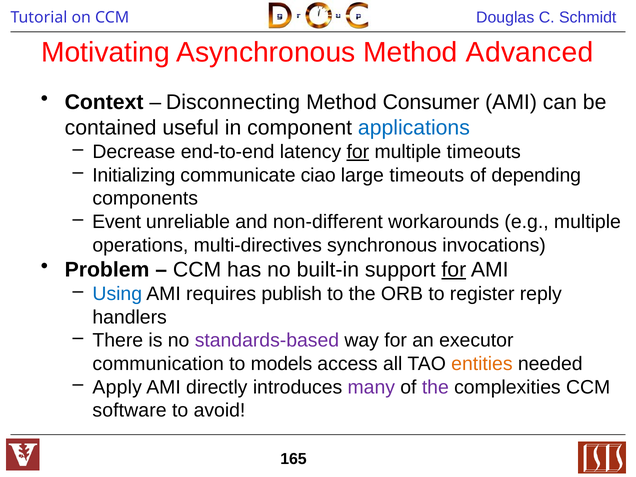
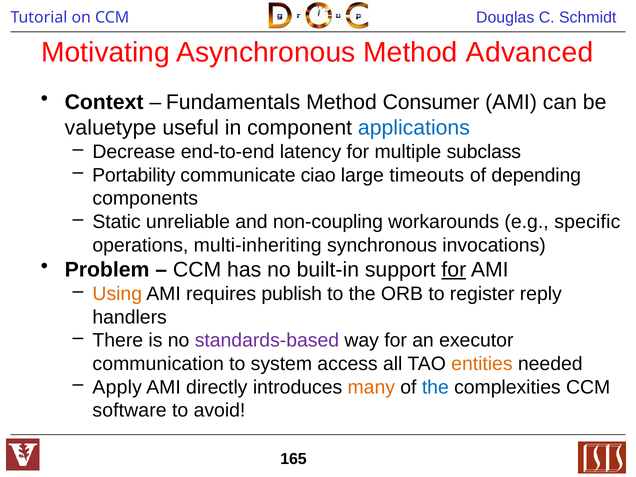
Disconnecting: Disconnecting -> Fundamentals
contained: contained -> valuetype
for at (358, 152) underline: present -> none
multiple timeouts: timeouts -> subclass
Initializing: Initializing -> Portability
Event: Event -> Static
non-different: non-different -> non-coupling
e.g multiple: multiple -> specific
multi-directives: multi-directives -> multi-inheriting
Using colour: blue -> orange
models: models -> system
many colour: purple -> orange
the at (435, 387) colour: purple -> blue
